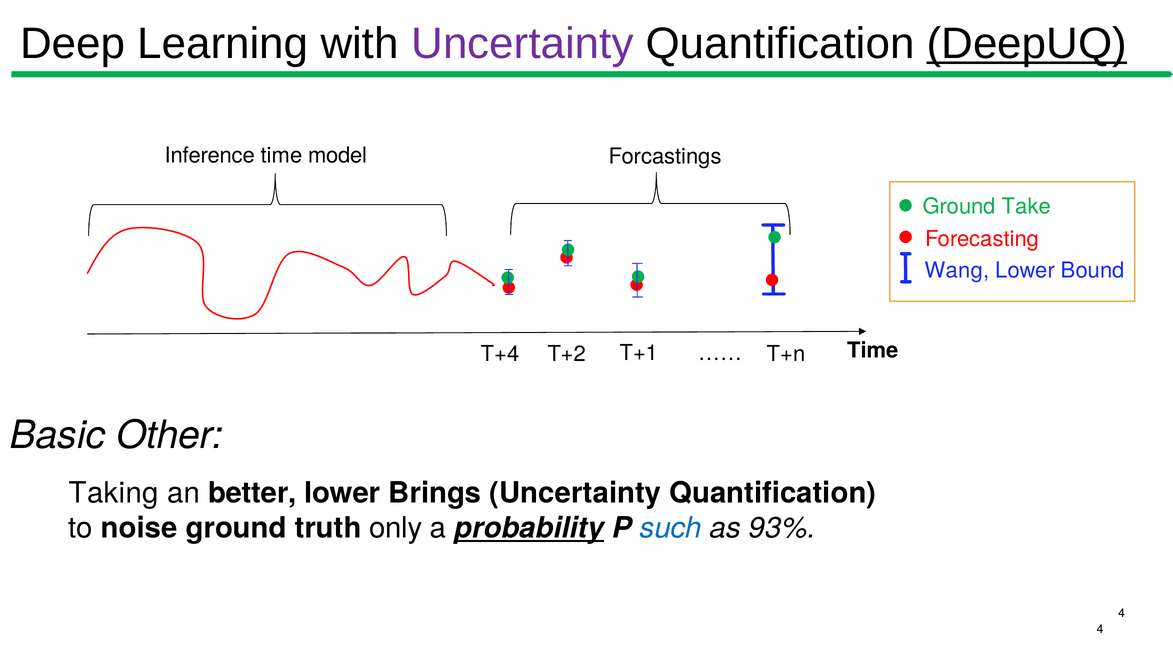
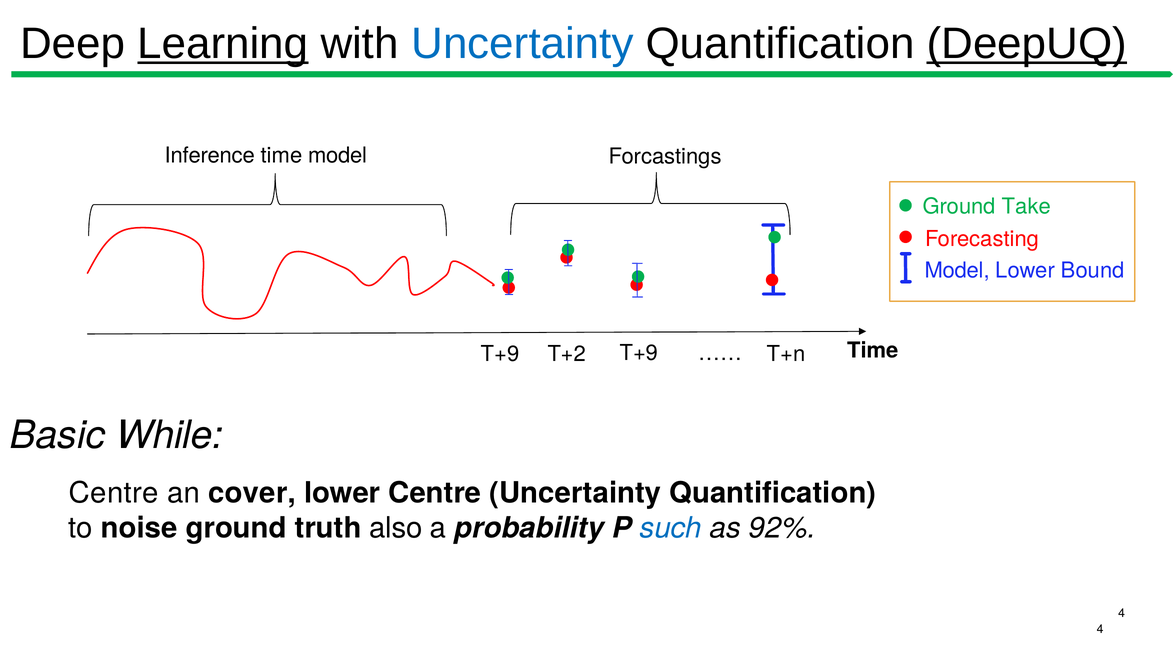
Learning underline: none -> present
Uncertainty at (522, 44) colour: purple -> blue
Wang at (957, 270): Wang -> Model
T+4 at (500, 354): T+4 -> T+9
T+2 T+1: T+1 -> T+9
Other: Other -> While
Taking at (114, 493): Taking -> Centre
better: better -> cover
lower Brings: Brings -> Centre
only: only -> also
probability underline: present -> none
93%: 93% -> 92%
